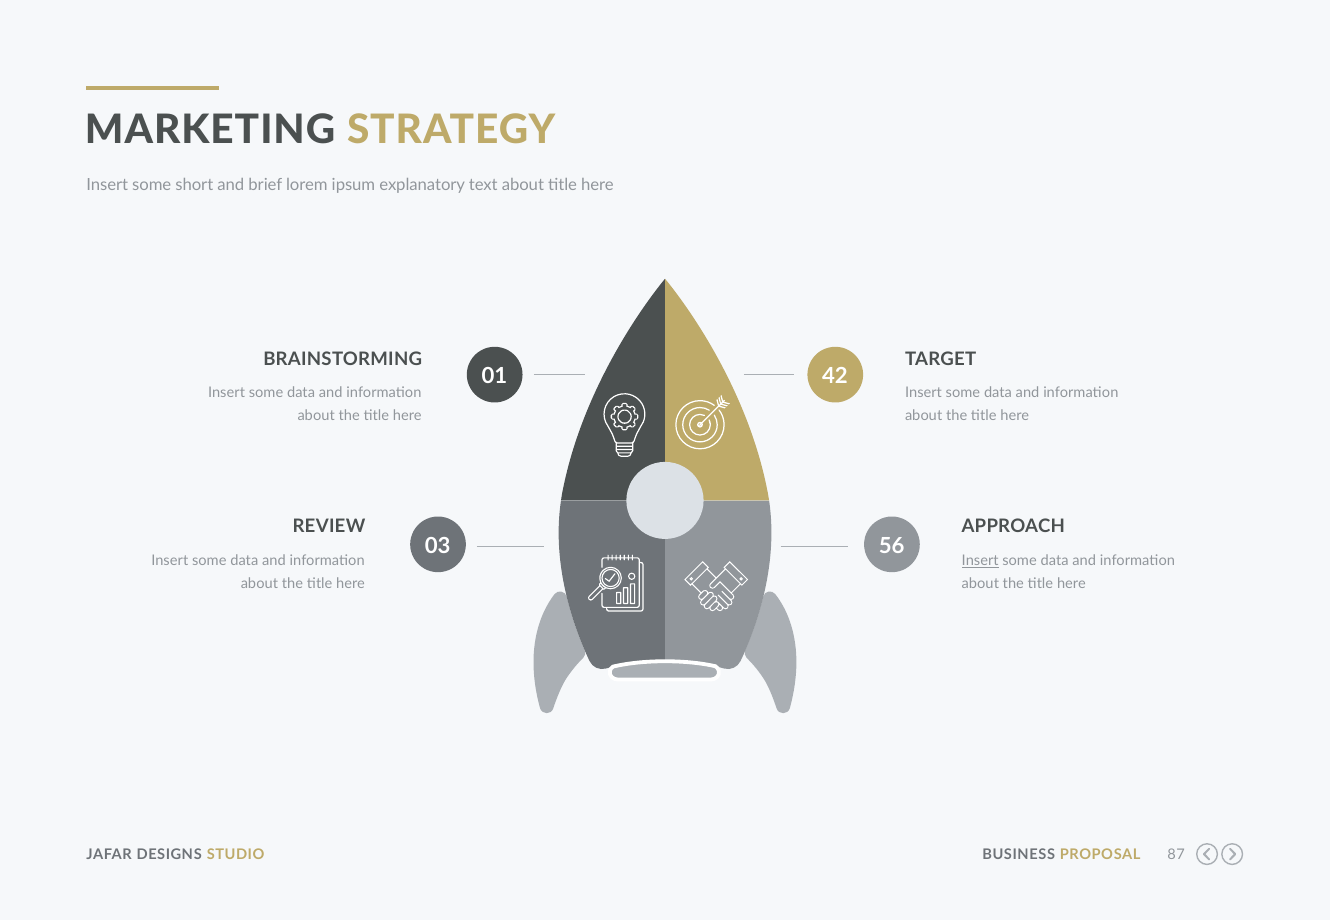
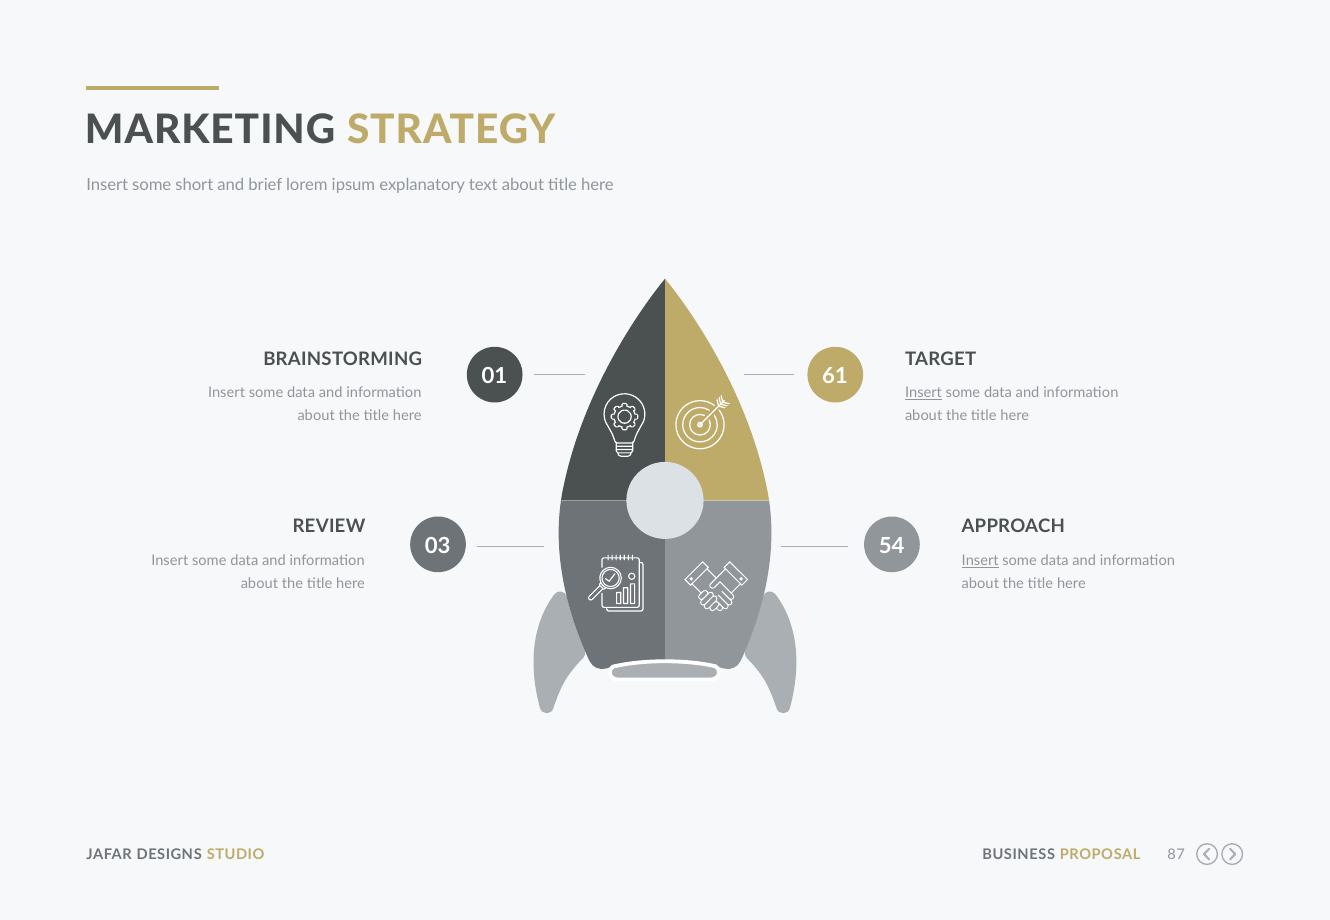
42: 42 -> 61
Insert at (923, 393) underline: none -> present
56: 56 -> 54
